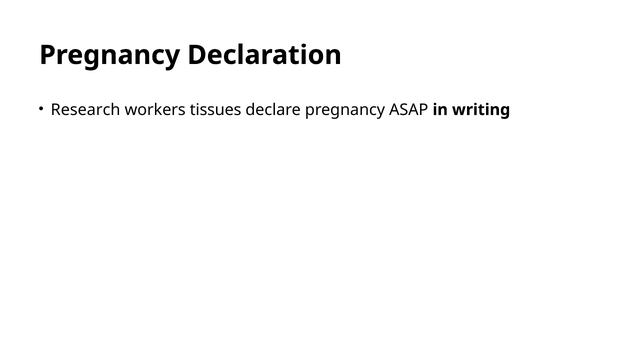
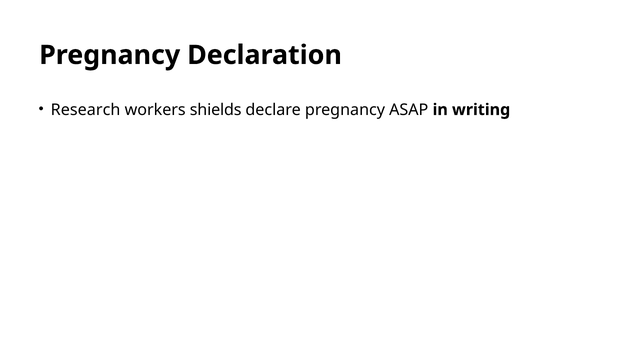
tissues: tissues -> shields
